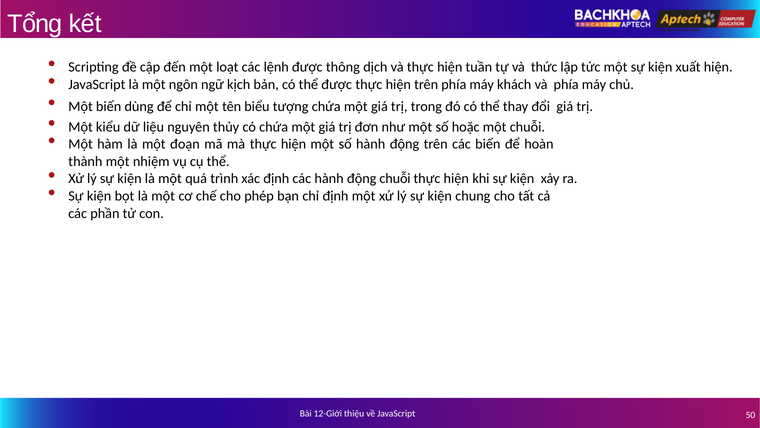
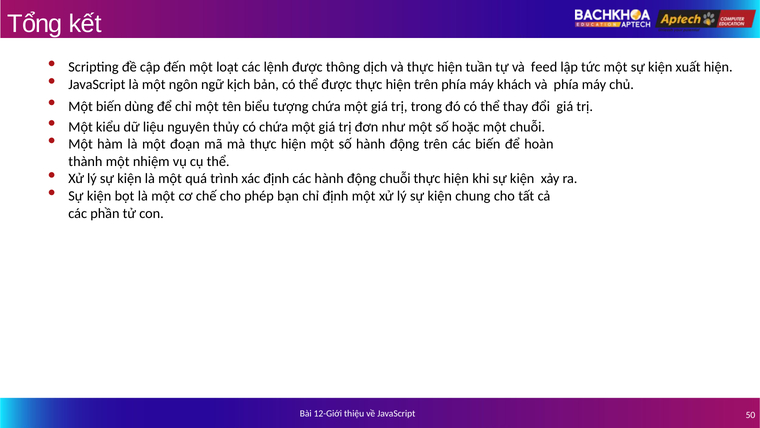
thức: thức -> feed
